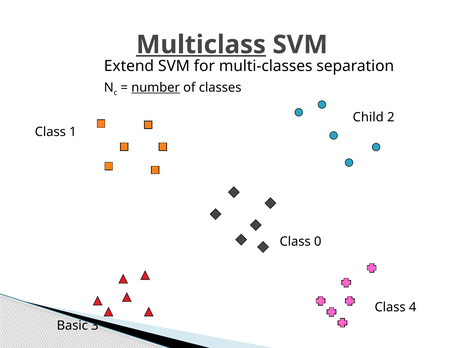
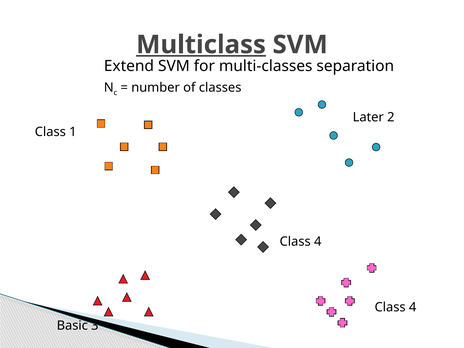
number underline: present -> none
Child: Child -> Later
0 at (318, 241): 0 -> 4
